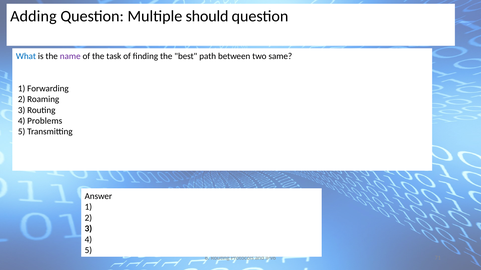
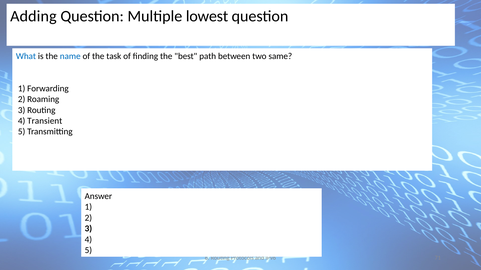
should: should -> lowest
name colour: purple -> blue
Problems: Problems -> Transient
